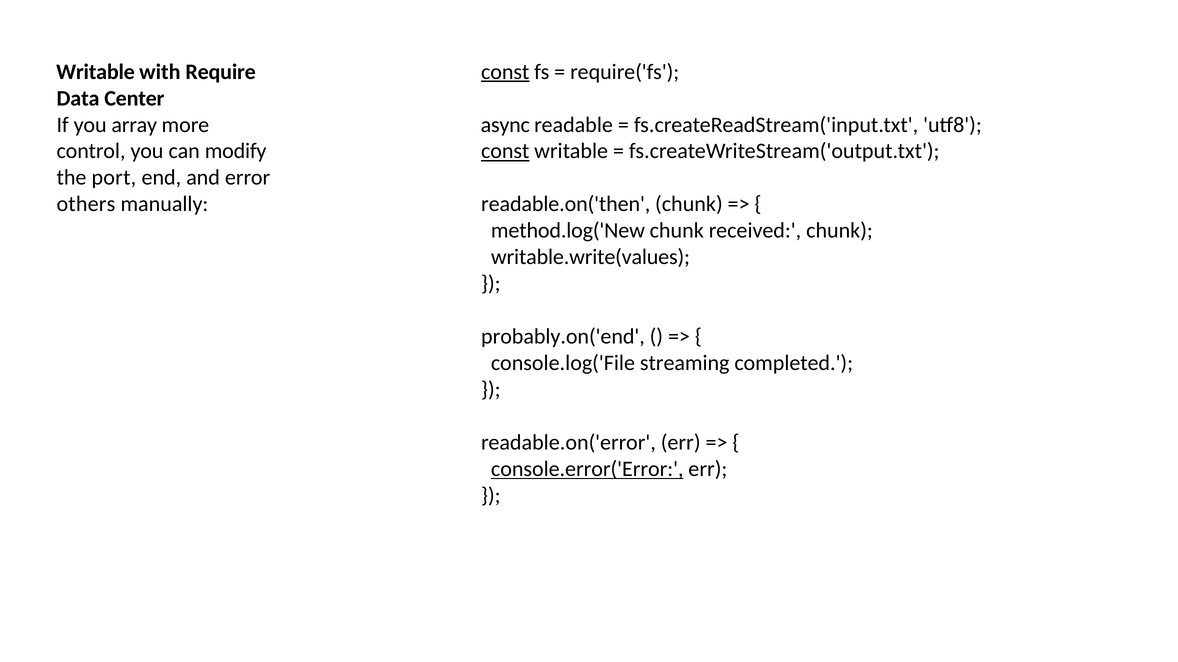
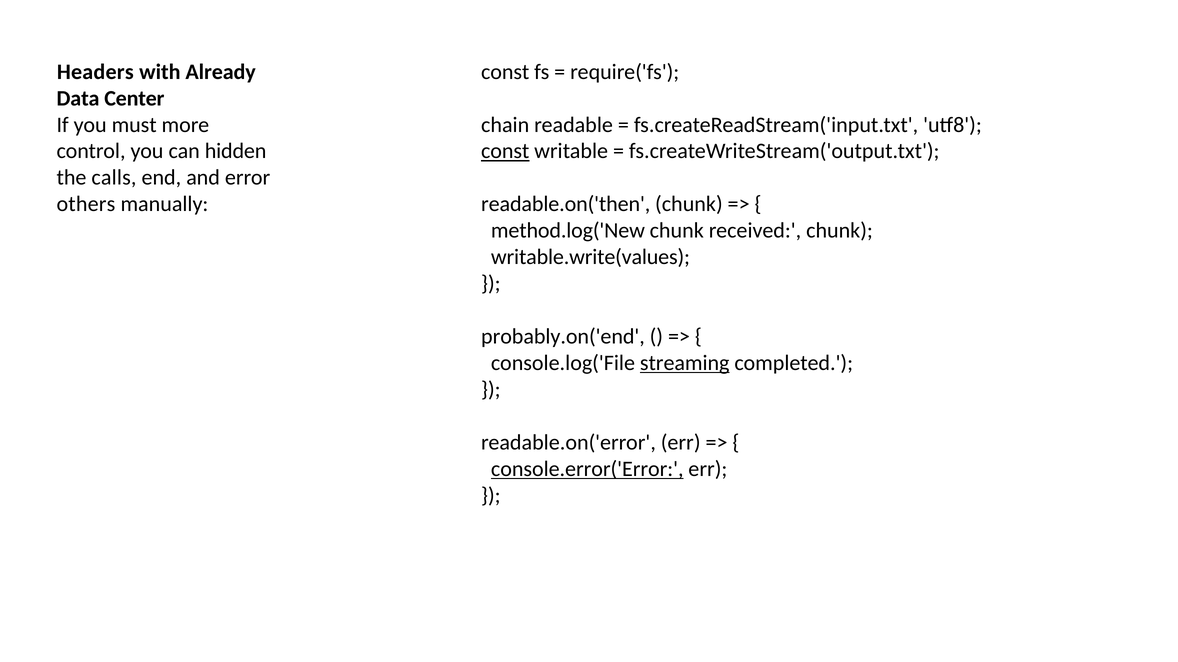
Writable at (96, 72): Writable -> Headers
Require: Require -> Already
const at (505, 72) underline: present -> none
array: array -> must
async: async -> chain
modify: modify -> hidden
port: port -> calls
streaming underline: none -> present
